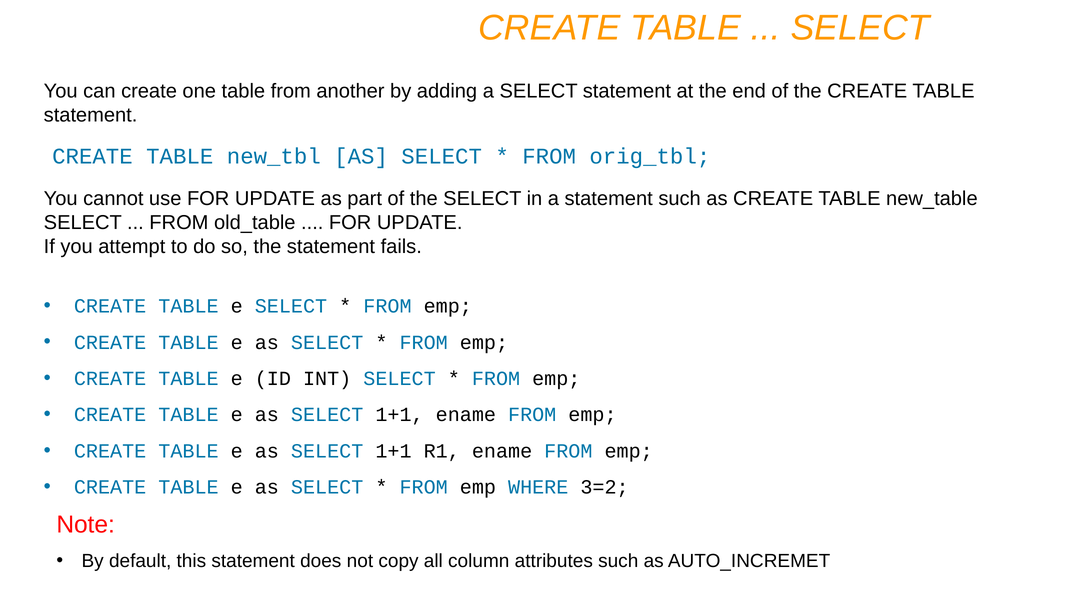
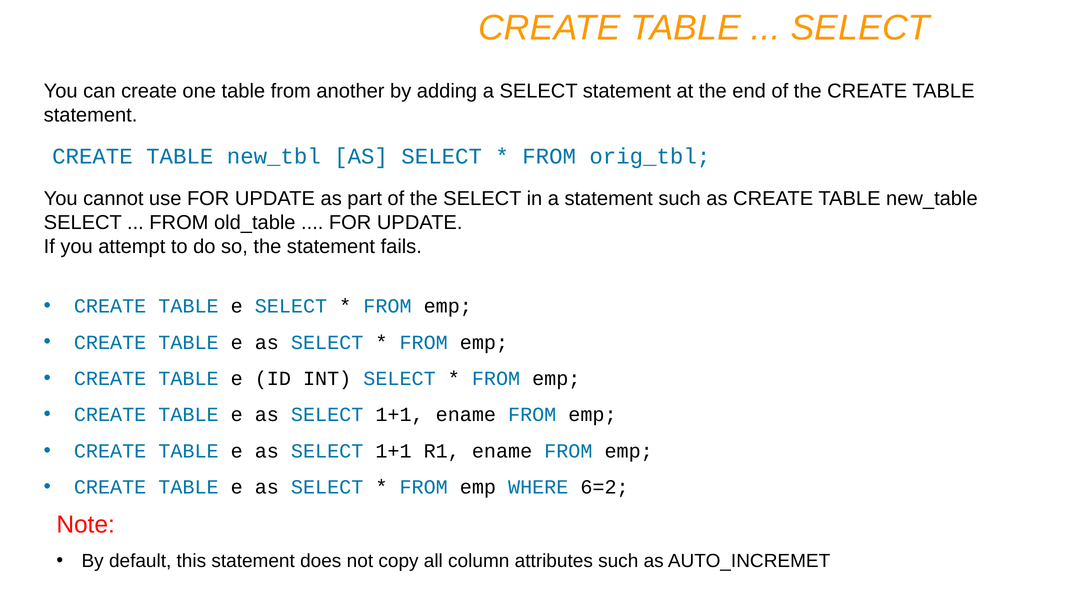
3=2: 3=2 -> 6=2
